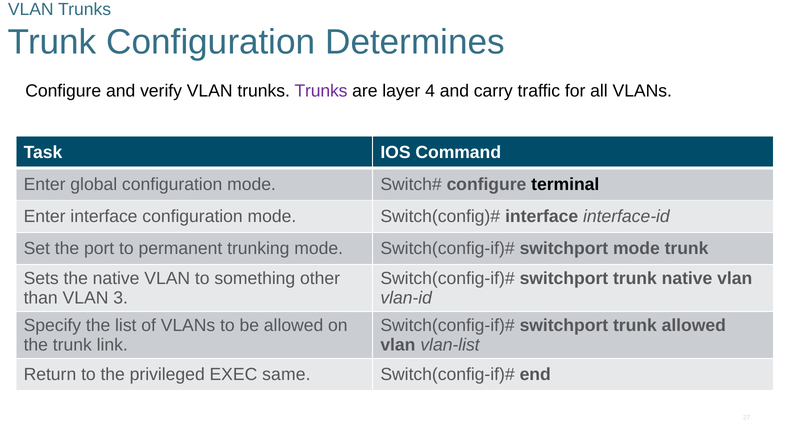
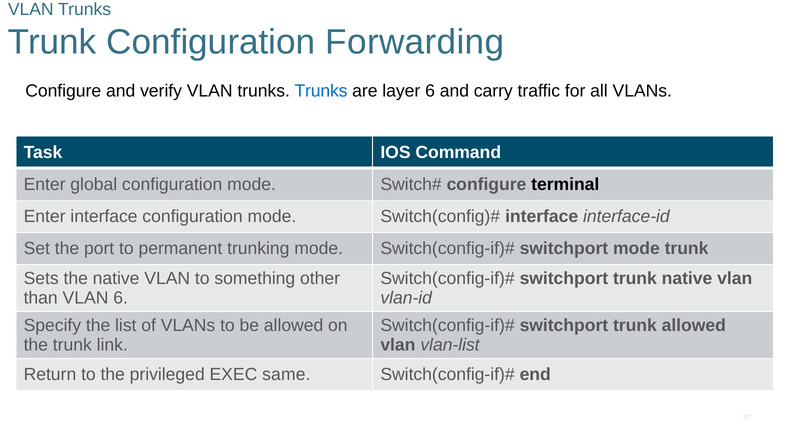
Determines: Determines -> Forwarding
Trunks at (321, 91) colour: purple -> blue
layer 4: 4 -> 6
VLAN 3: 3 -> 6
